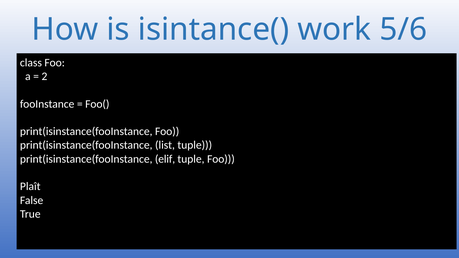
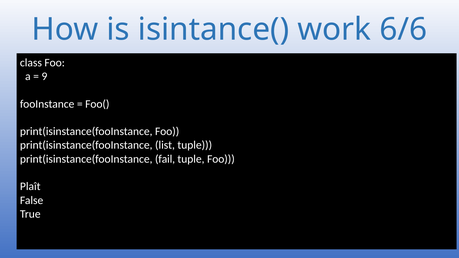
5/6: 5/6 -> 6/6
2: 2 -> 9
elif: elif -> fail
